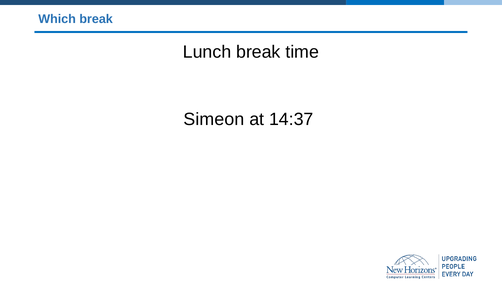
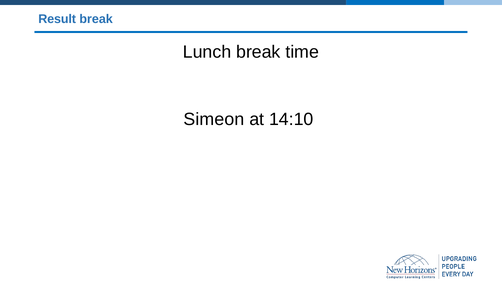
Which: Which -> Result
14:37: 14:37 -> 14:10
